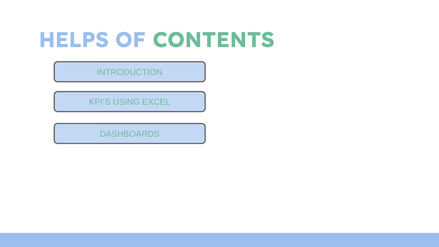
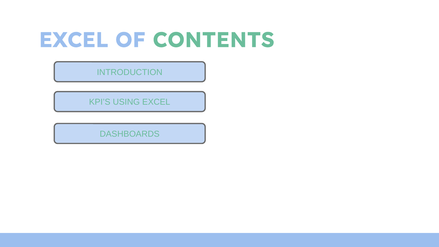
HELPS at (74, 40): HELPS -> EXCEL
